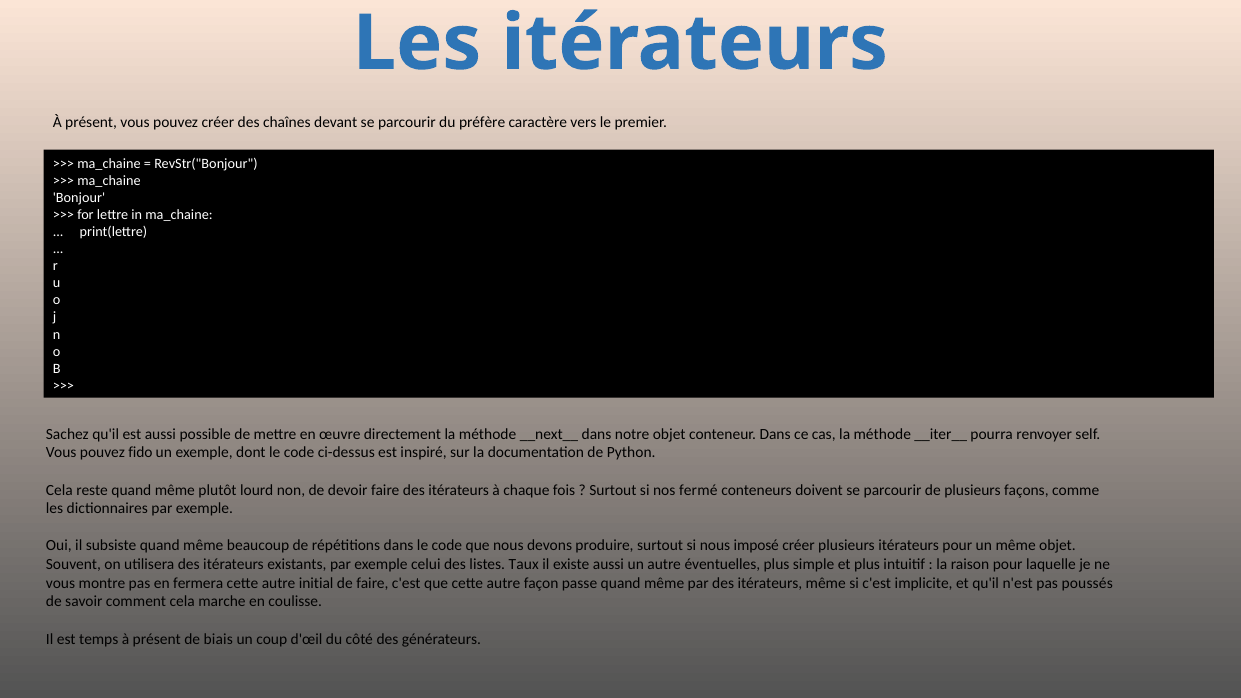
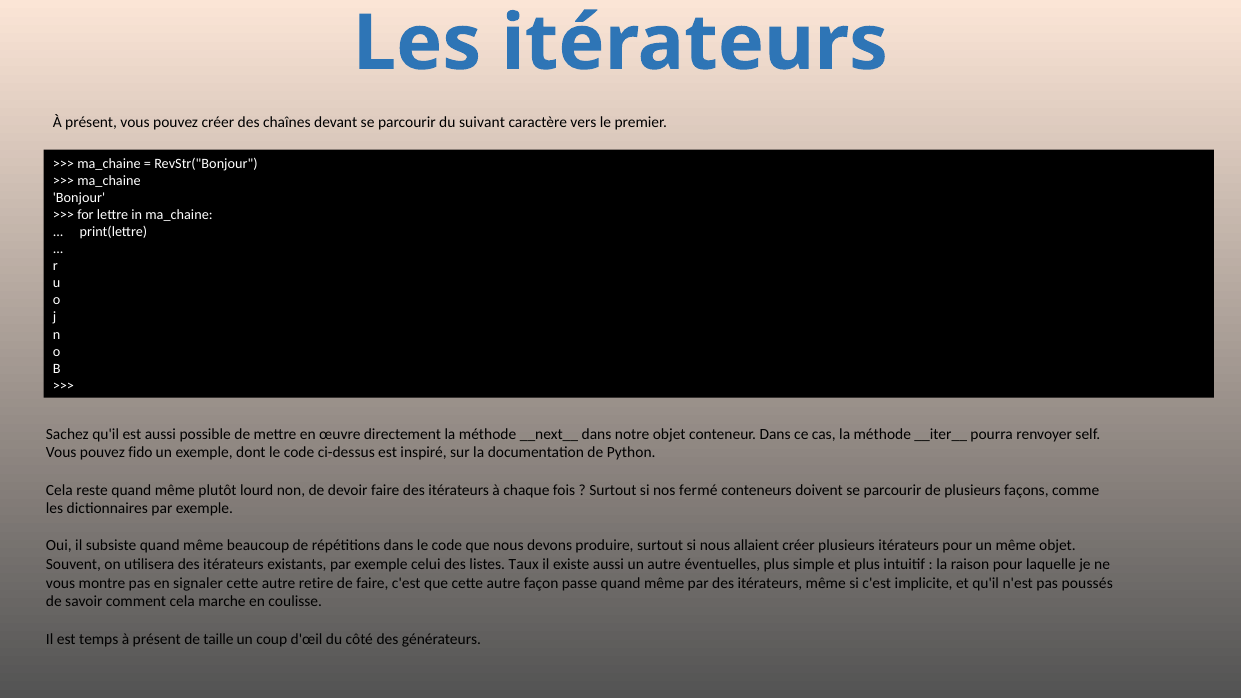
préfère: préfère -> suivant
imposé: imposé -> allaient
fermera: fermera -> signaler
initial: initial -> retire
biais: biais -> taille
